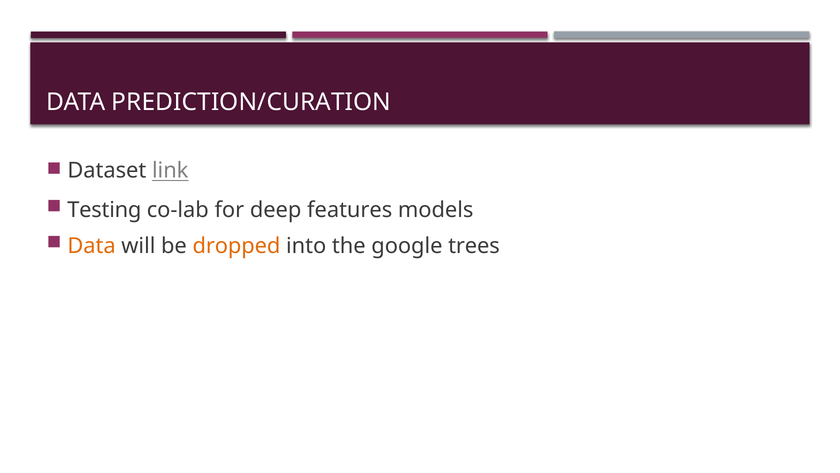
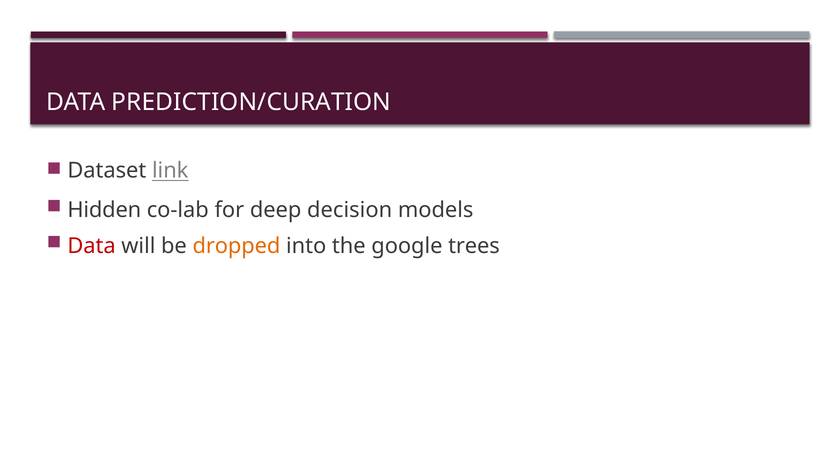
Testing: Testing -> Hidden
features: features -> decision
Data at (92, 246) colour: orange -> red
